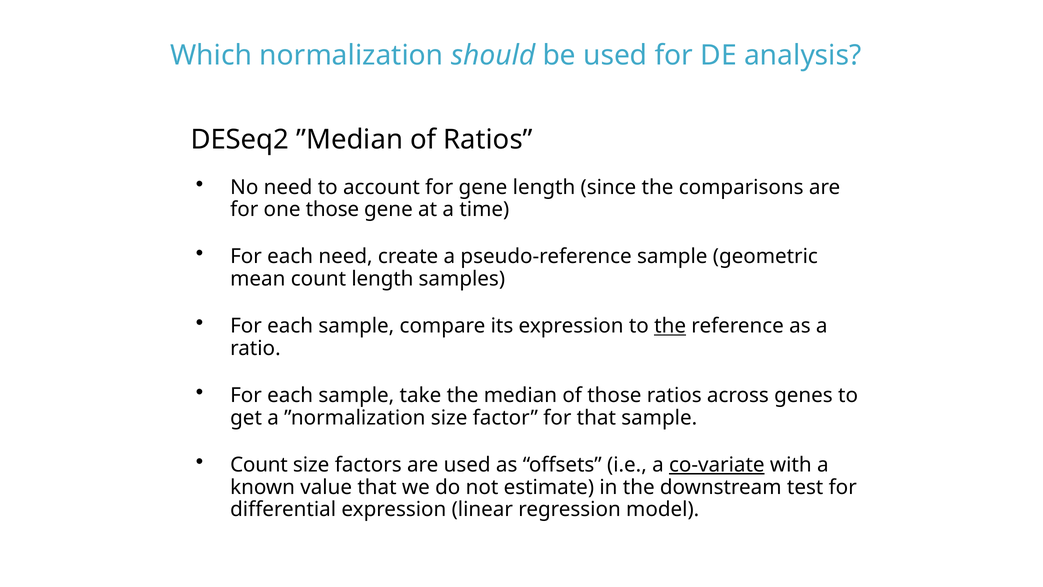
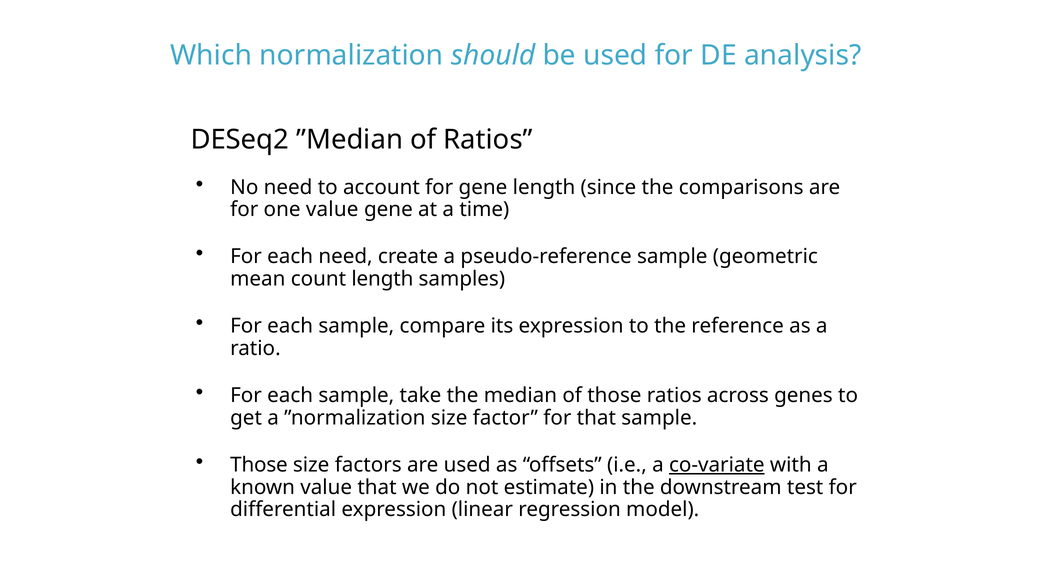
one those: those -> value
the at (670, 326) underline: present -> none
Count at (259, 465): Count -> Those
